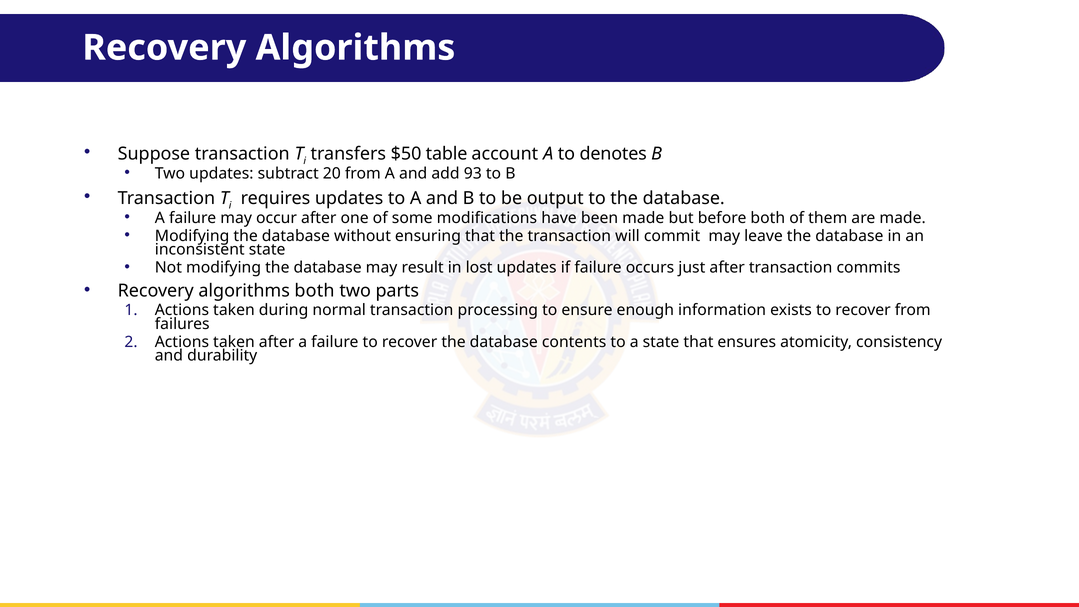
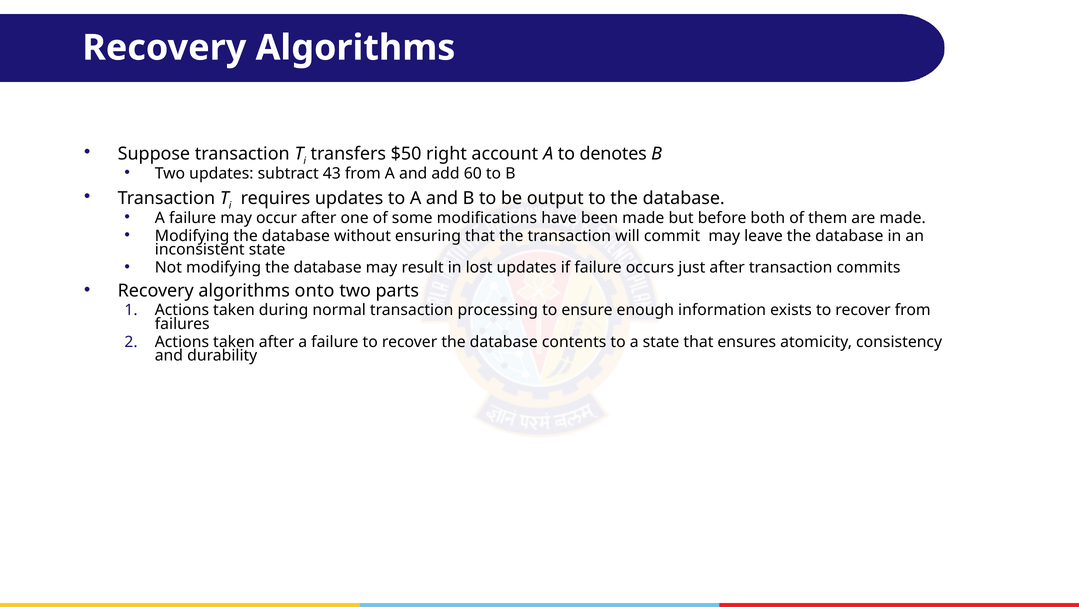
table: table -> right
20: 20 -> 43
93: 93 -> 60
algorithms both: both -> onto
